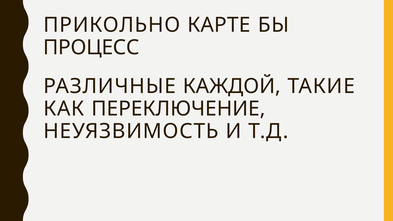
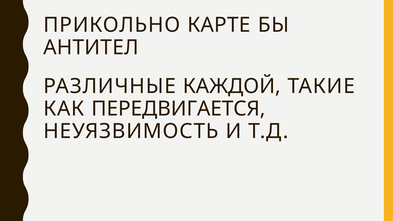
ПРОЦЕСС: ПРОЦЕСС -> АНТИТЕЛ
ПЕРЕКЛЮЧЕНИЕ: ПЕРЕКЛЮЧЕНИЕ -> ПЕРЕДВИГАЕТСЯ
